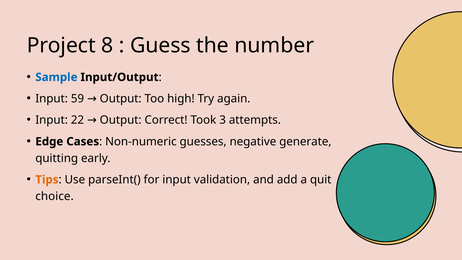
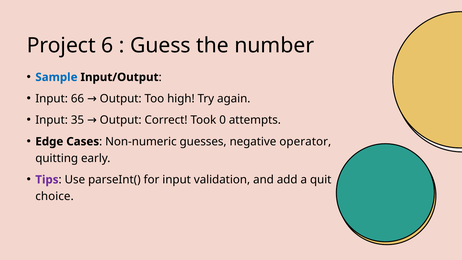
8: 8 -> 6
59: 59 -> 66
22: 22 -> 35
3: 3 -> 0
generate: generate -> operator
Tips colour: orange -> purple
